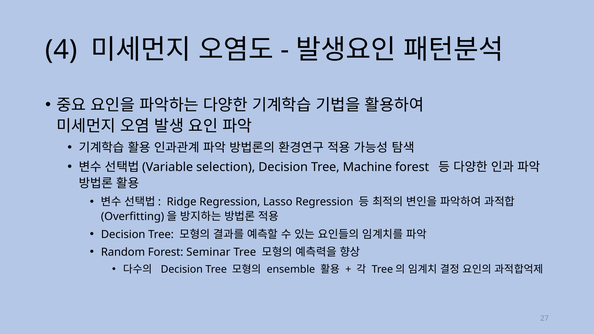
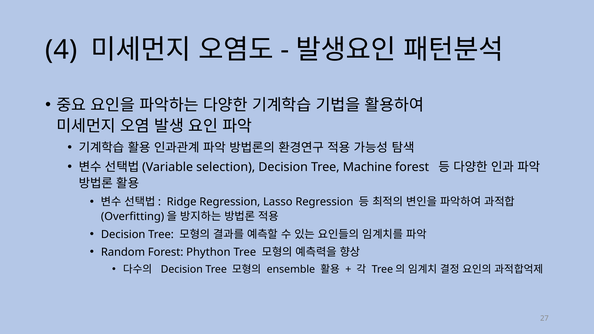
Seminar: Seminar -> Phython
